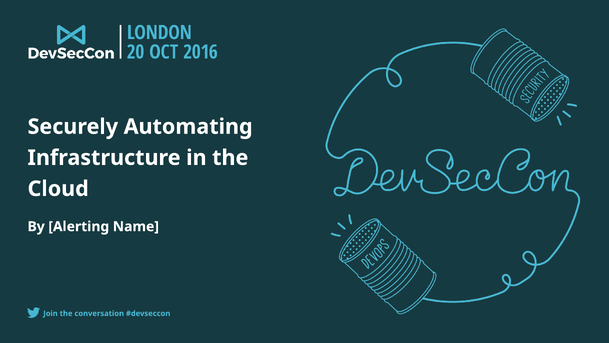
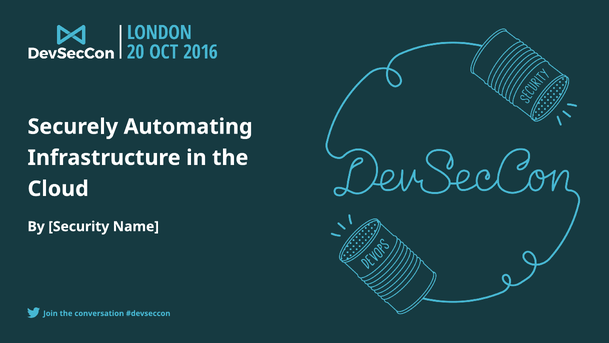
Alerting: Alerting -> Security
